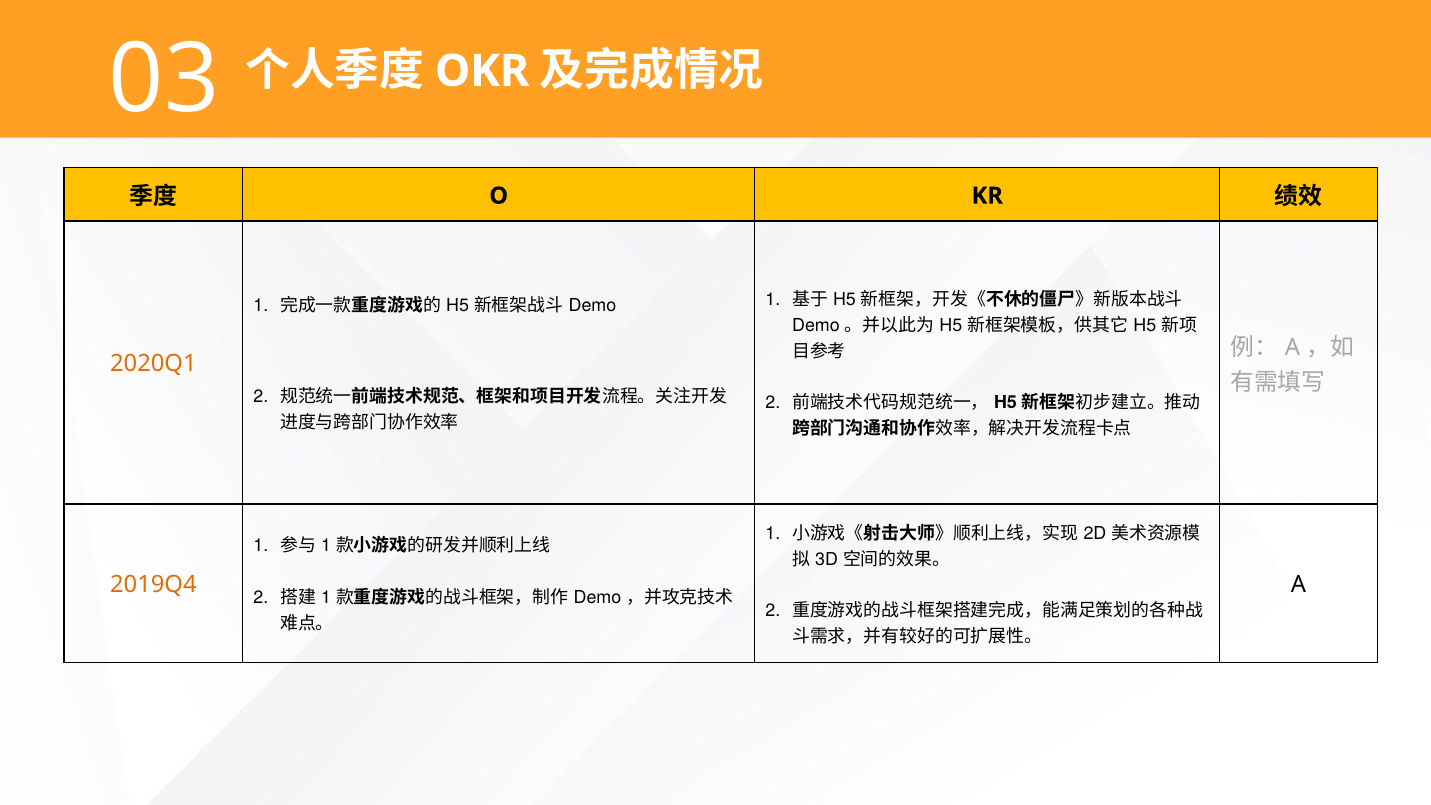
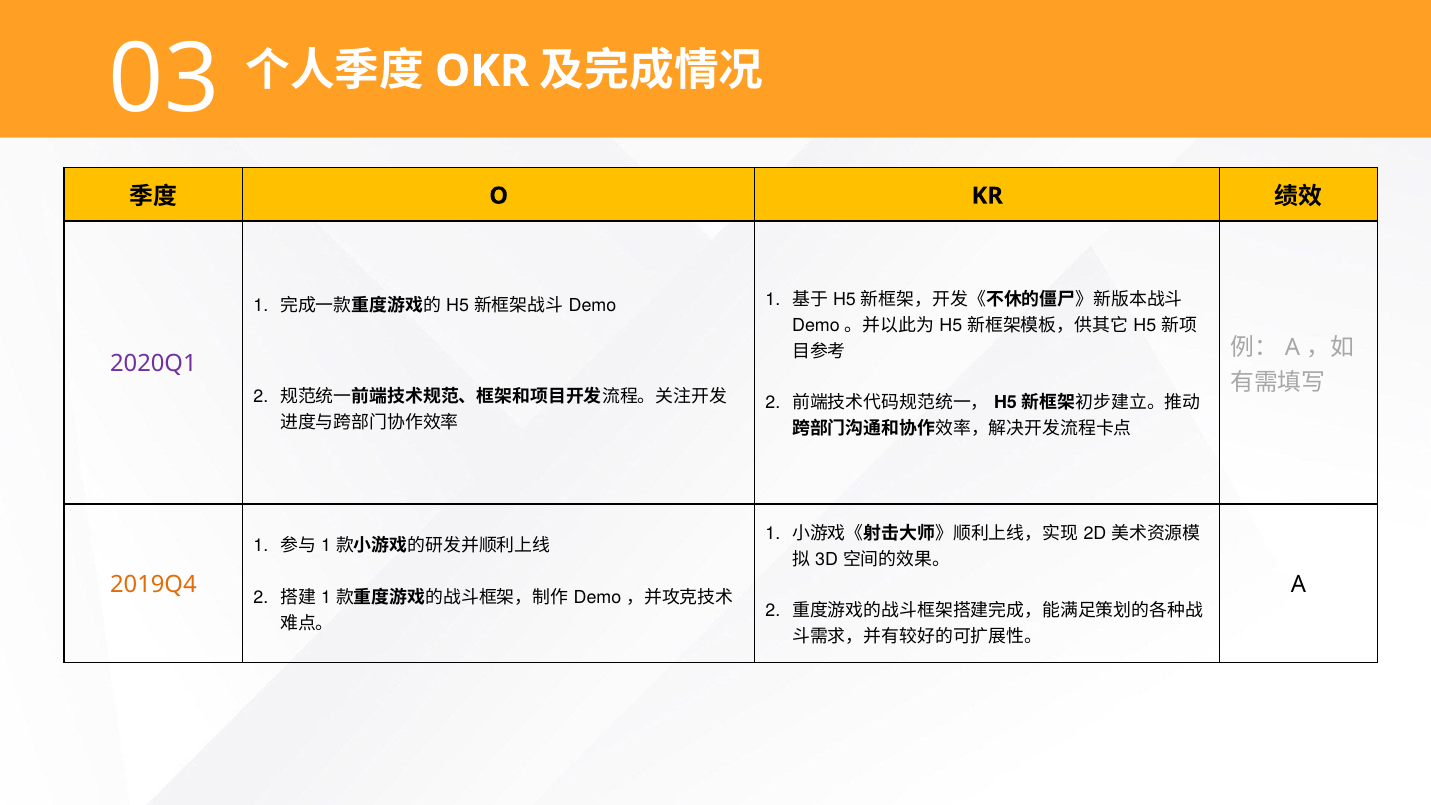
2020Q1 colour: orange -> purple
